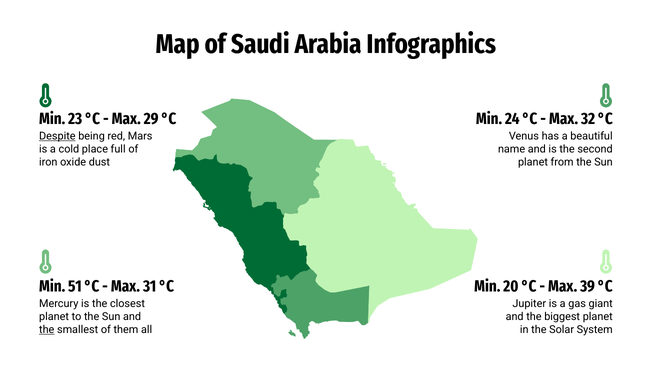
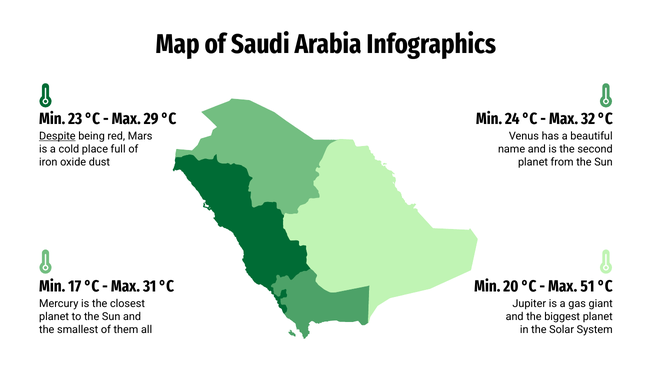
51: 51 -> 17
39: 39 -> 51
the at (47, 329) underline: present -> none
